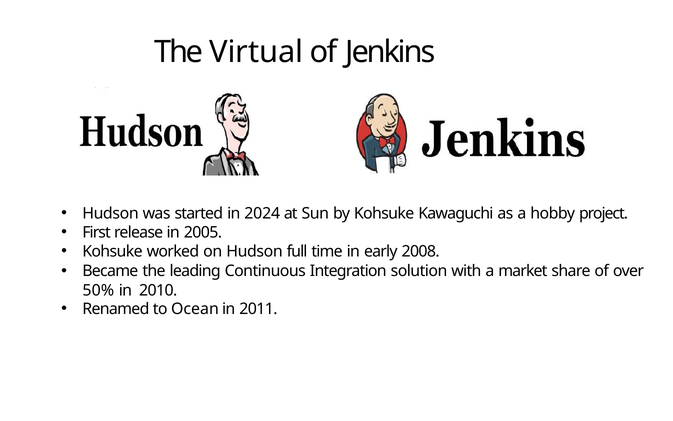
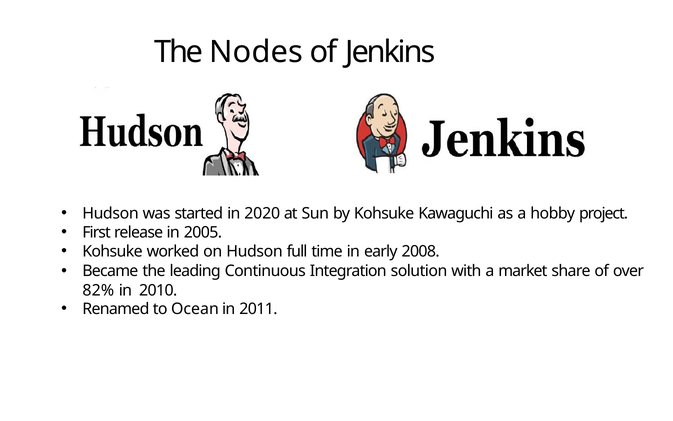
Virtual: Virtual -> Nodes
2024: 2024 -> 2020
50%: 50% -> 82%
